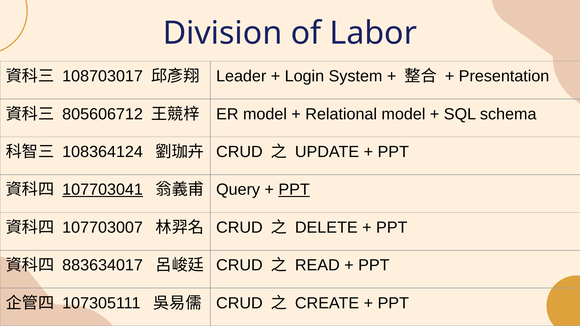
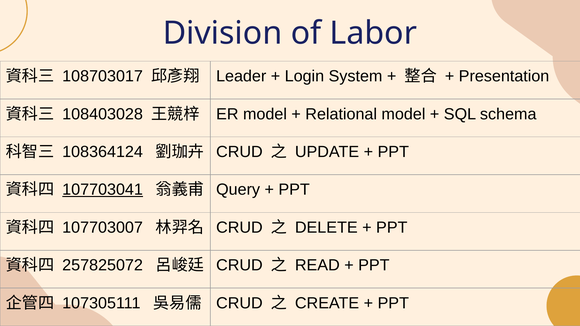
805606712: 805606712 -> 108403028
PPT at (294, 190) underline: present -> none
883634017: 883634017 -> 257825072
